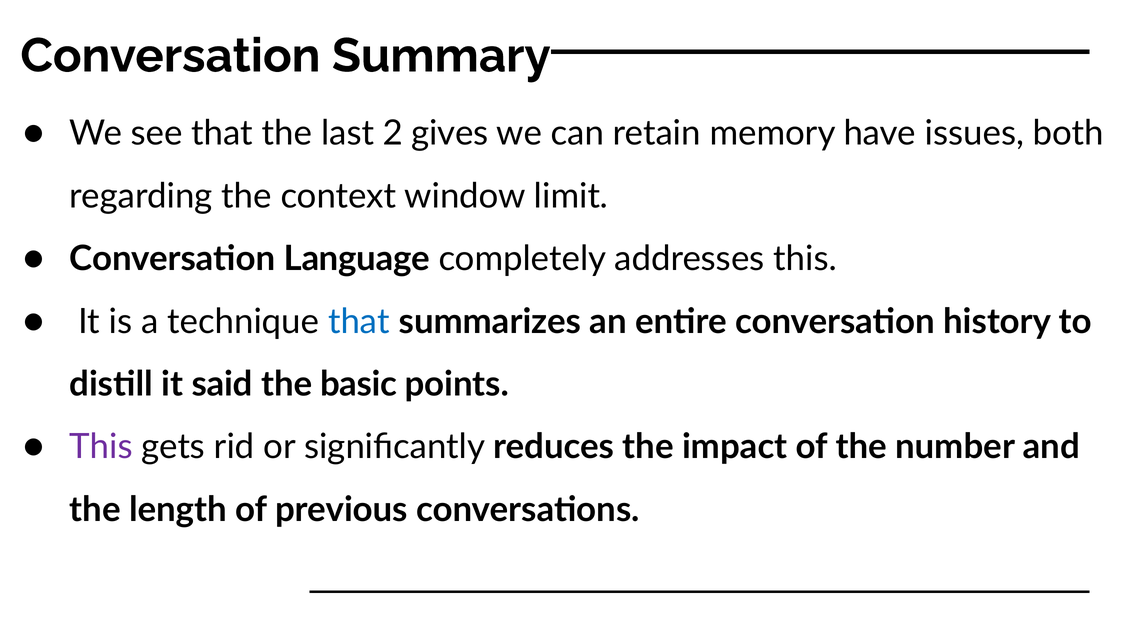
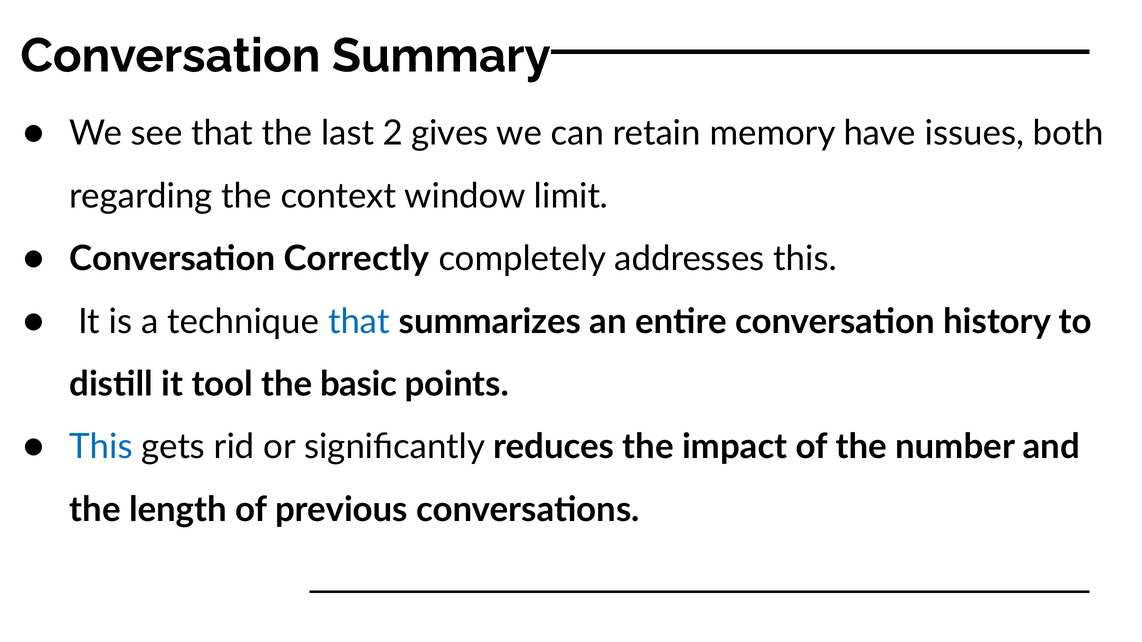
Language: Language -> Correctly
said: said -> tool
This at (101, 447) colour: purple -> blue
